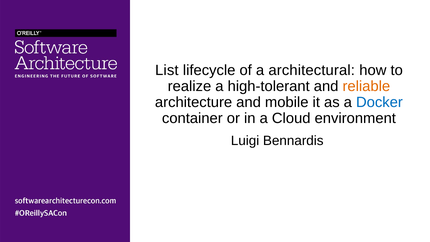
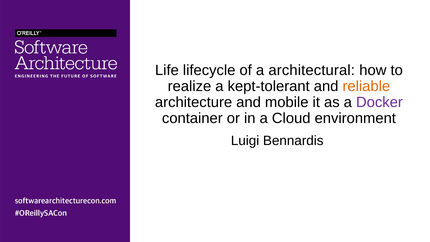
List: List -> Life
high-tolerant: high-tolerant -> kept-tolerant
Docker colour: blue -> purple
